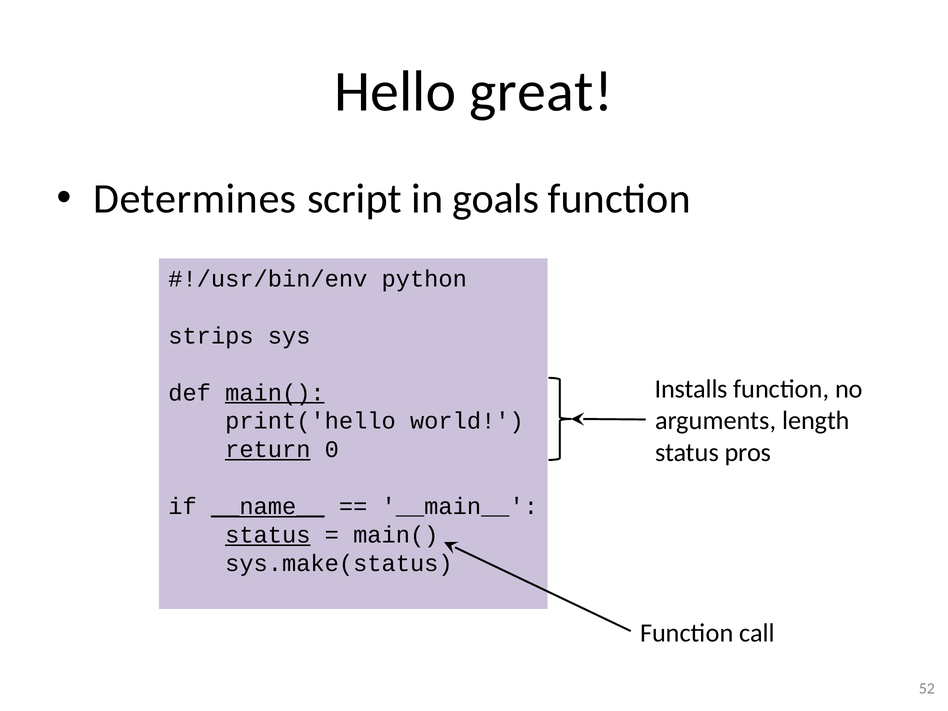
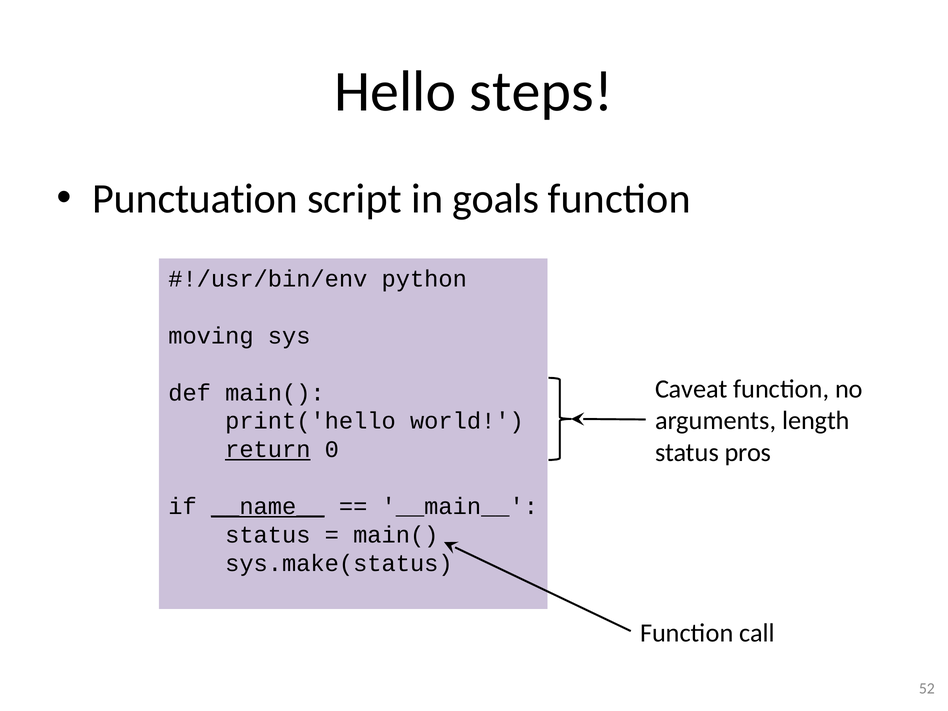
great: great -> steps
Determines: Determines -> Punctuation
strips: strips -> moving
Installs: Installs -> Caveat
main( at (275, 393) underline: present -> none
status at (268, 535) underline: present -> none
